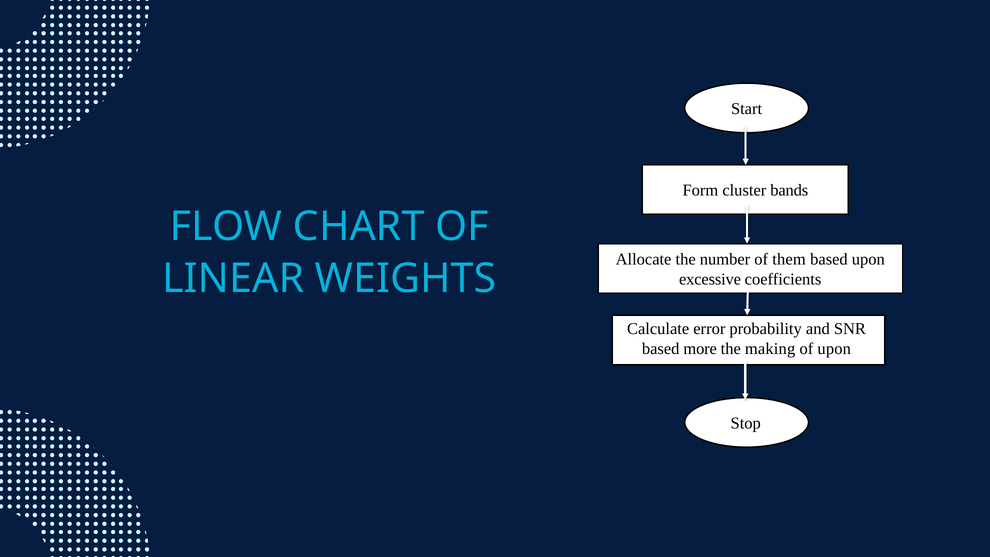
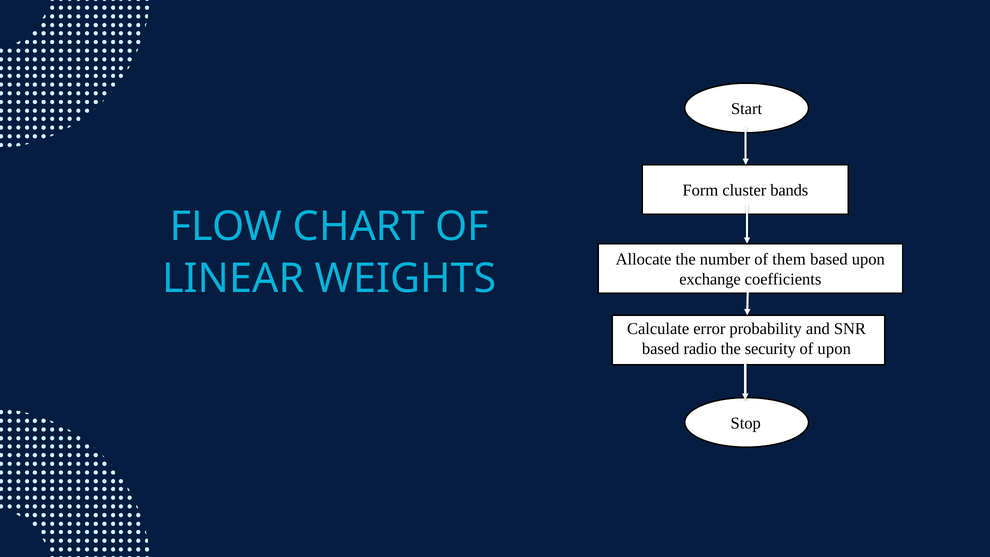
excessive: excessive -> exchange
more: more -> radio
making: making -> security
